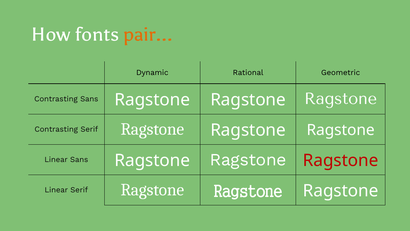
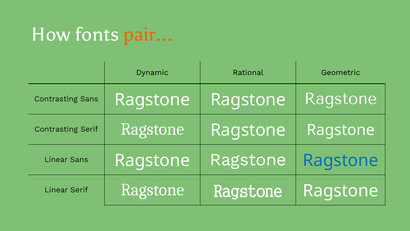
Ragstone at (341, 160) colour: red -> blue
